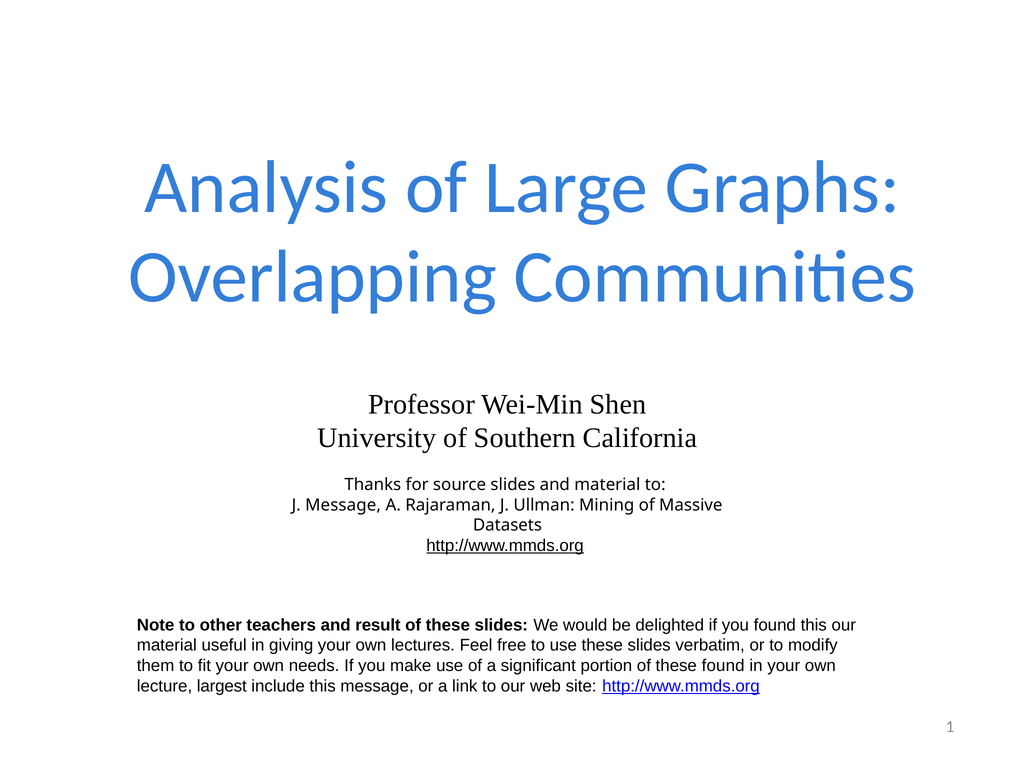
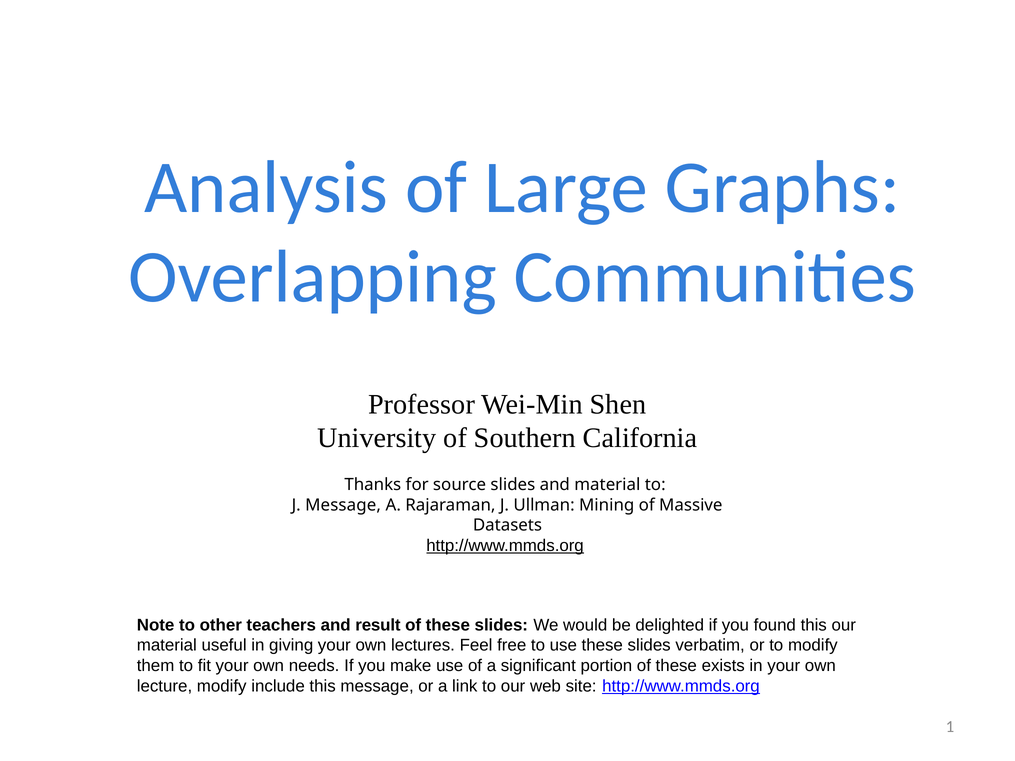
these found: found -> exists
lecture largest: largest -> modify
